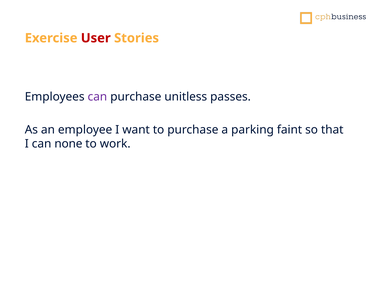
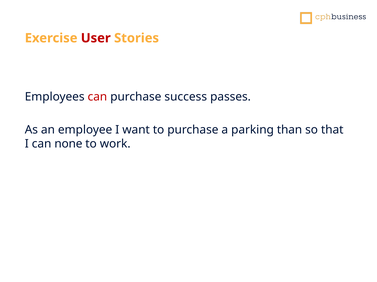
can at (97, 97) colour: purple -> red
unitless: unitless -> success
faint: faint -> than
